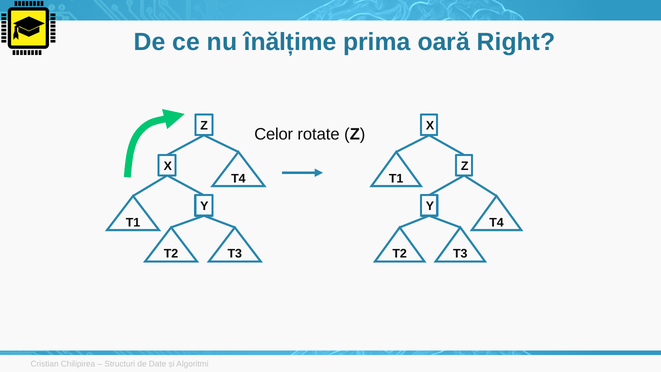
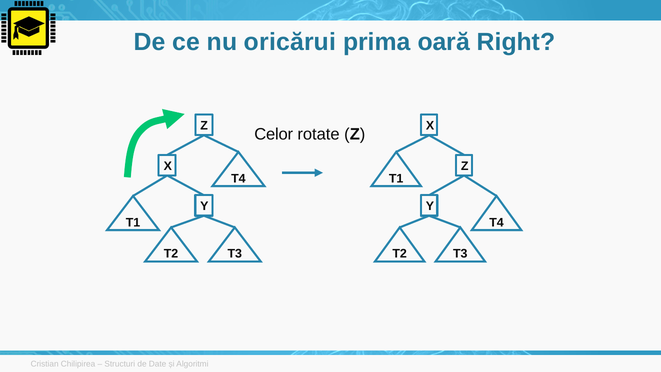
înălțime: înălțime -> oricărui
